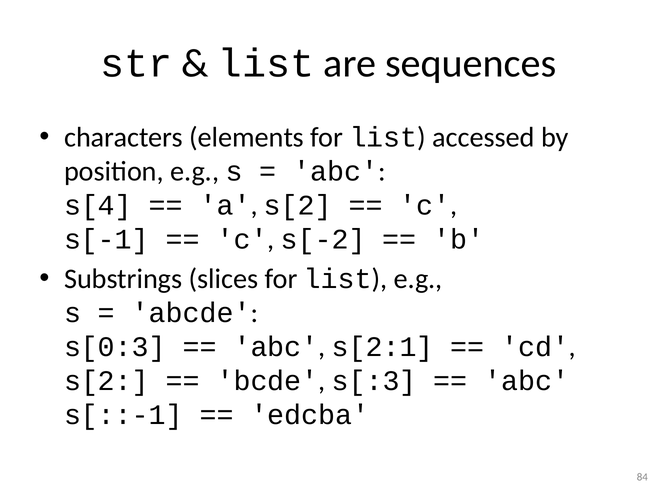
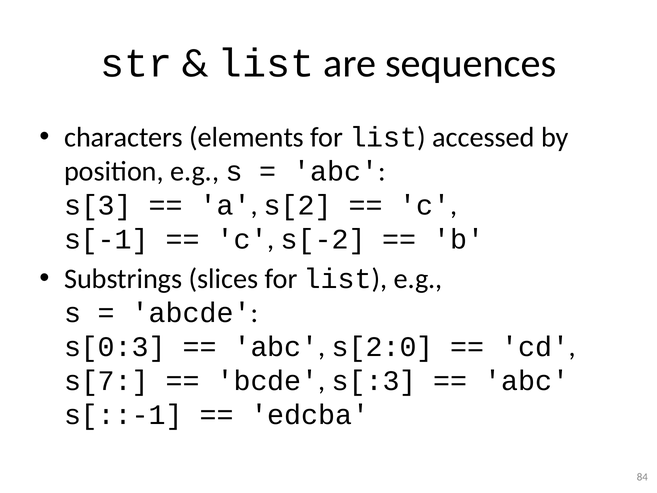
s[4: s[4 -> s[3
s[2:1: s[2:1 -> s[2:0
s[2 at (106, 381): s[2 -> s[7
